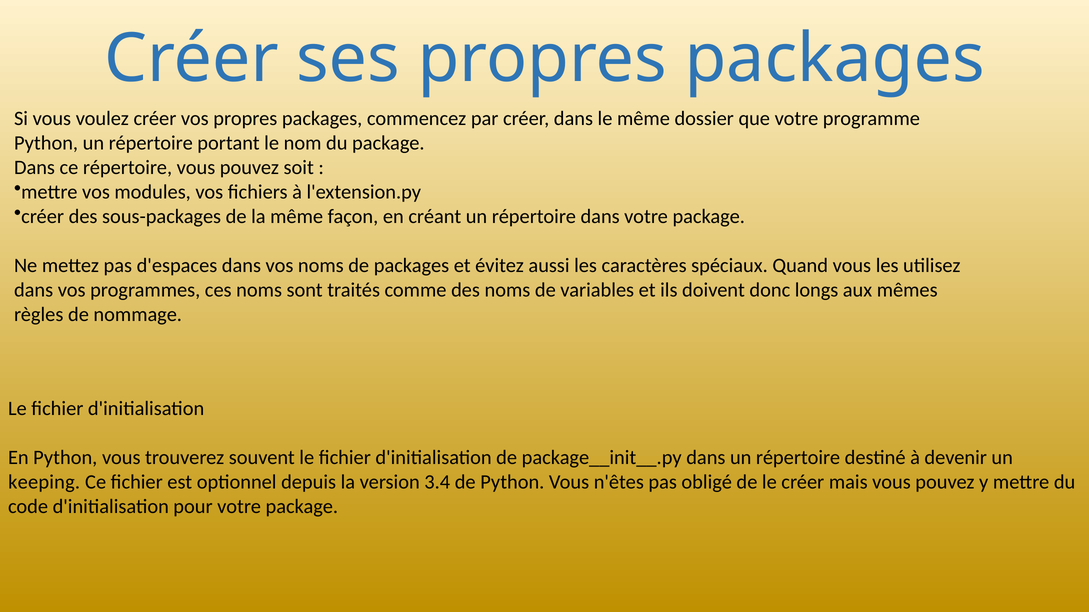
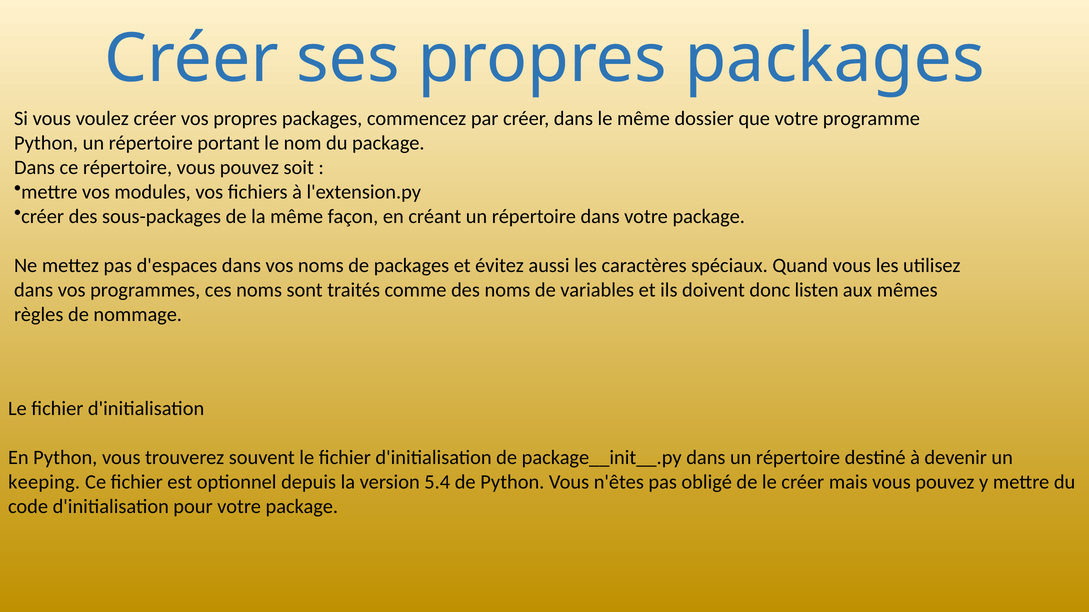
longs: longs -> listen
3.4: 3.4 -> 5.4
